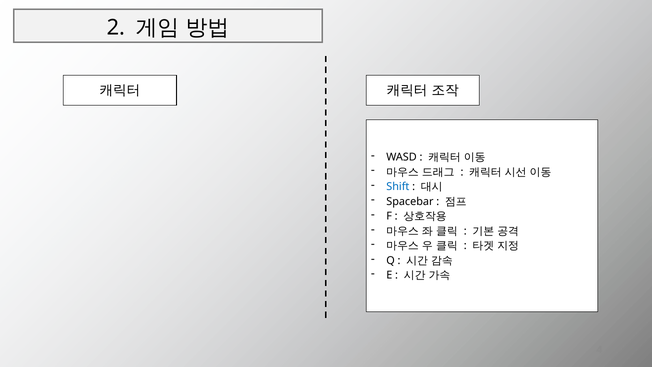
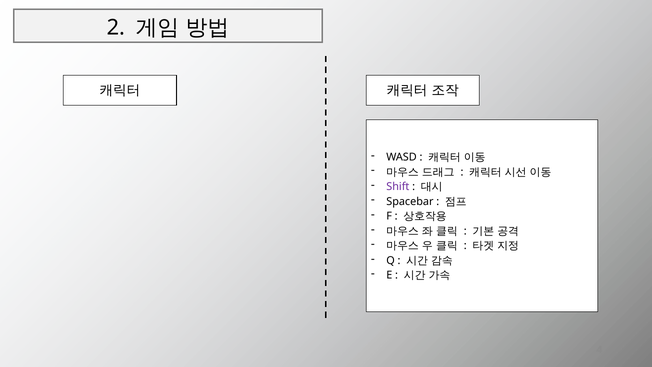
Shift colour: blue -> purple
